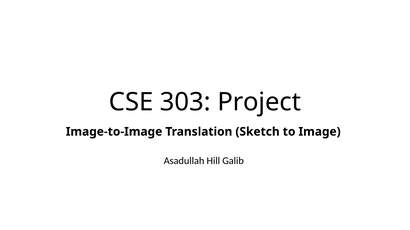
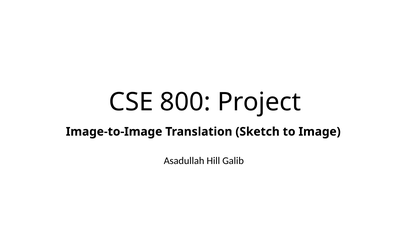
303: 303 -> 800
